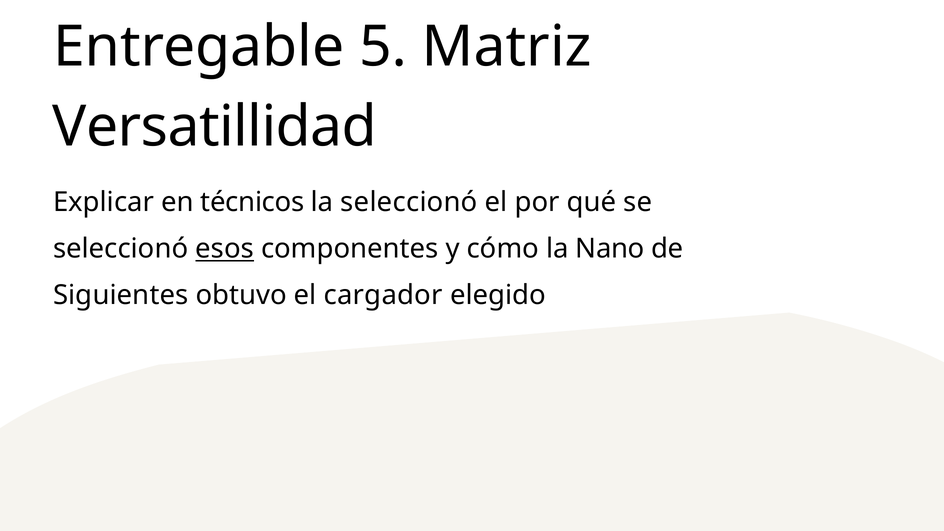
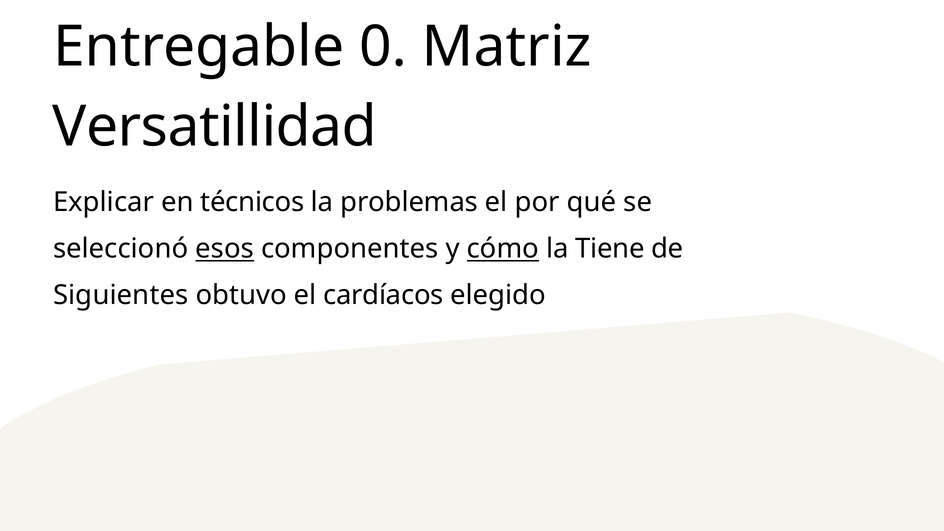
5: 5 -> 0
la seleccionó: seleccionó -> problemas
cómo underline: none -> present
Nano: Nano -> Tiene
cargador: cargador -> cardíacos
